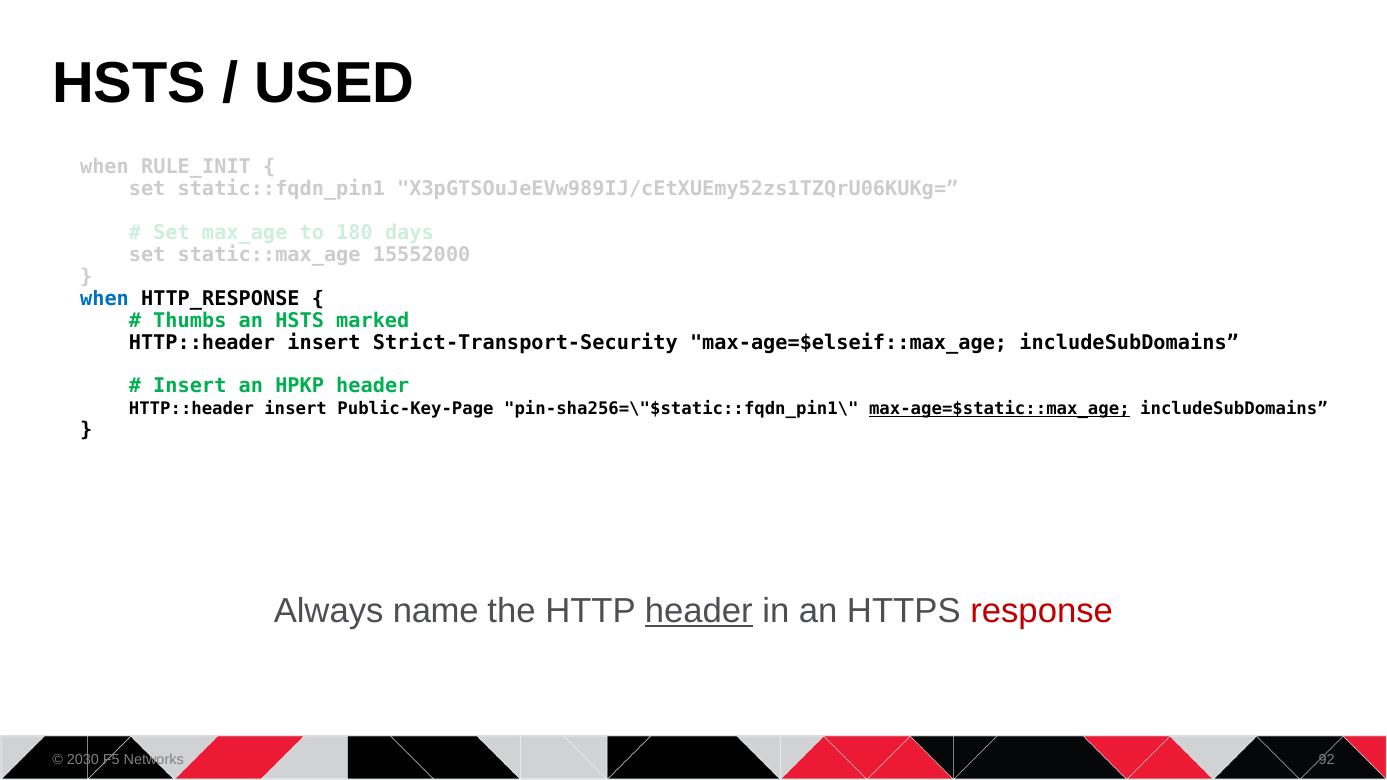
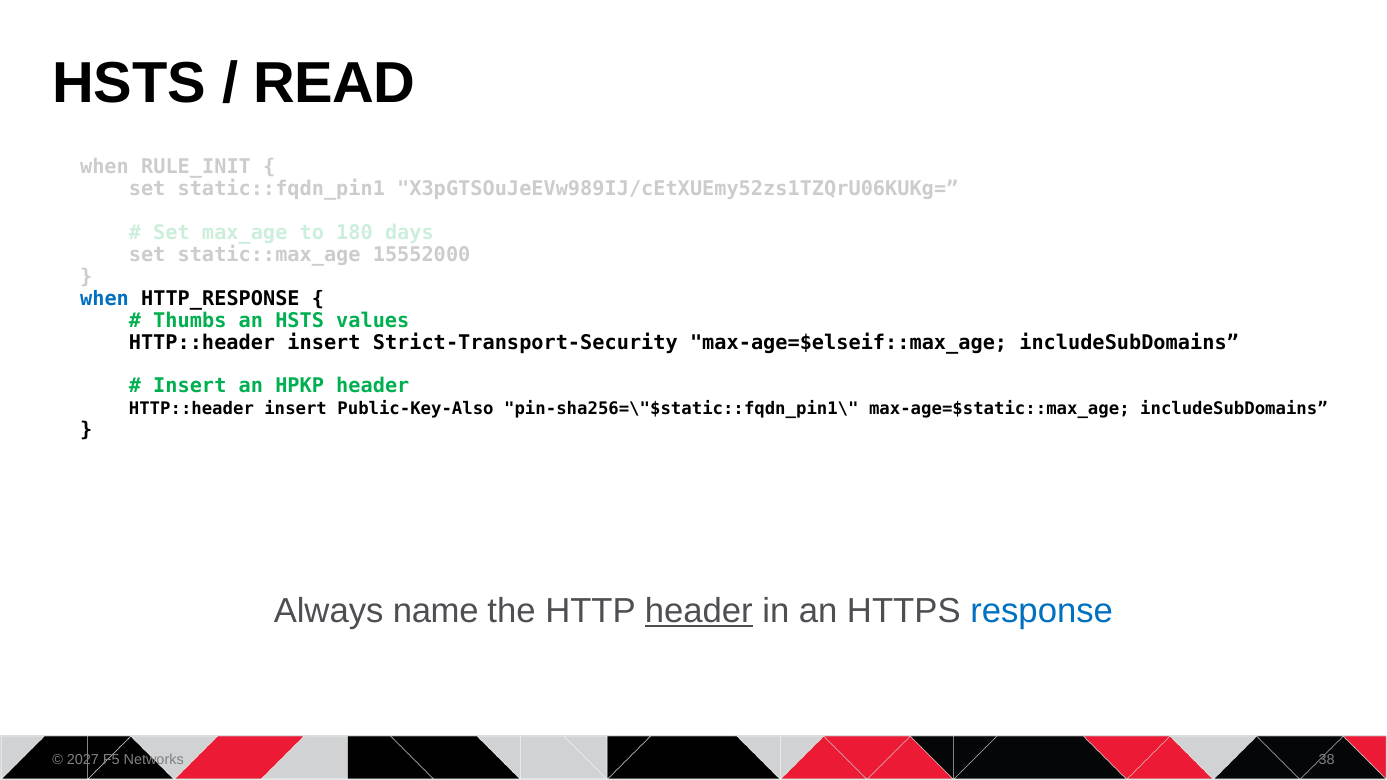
USED: USED -> READ
marked: marked -> values
Public-Key-Page: Public-Key-Page -> Public-Key-Also
max-age=$static::max_age underline: present -> none
response colour: red -> blue
2030: 2030 -> 2027
92: 92 -> 38
